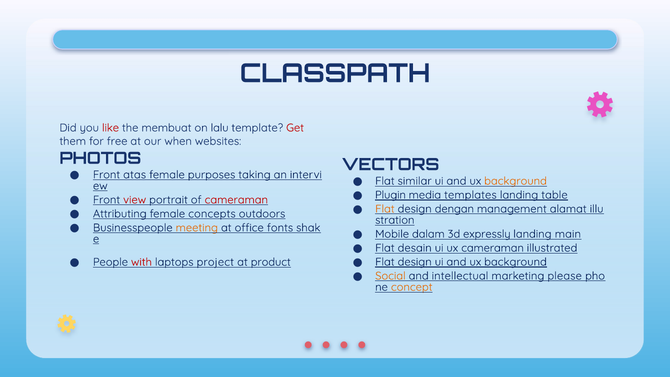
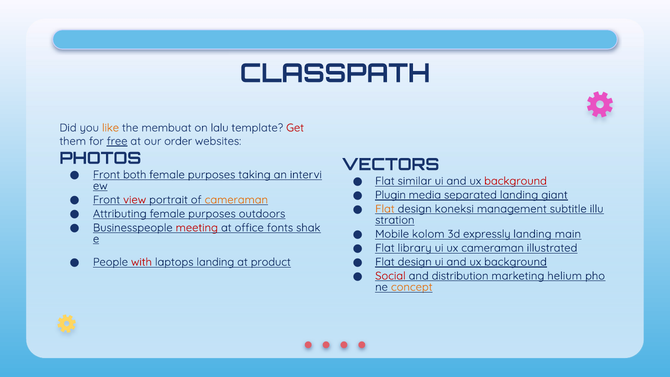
like colour: red -> orange
free underline: none -> present
when: when -> order
atas: atas -> both
background at (516, 181) colour: orange -> red
templates: templates -> separated
table: table -> giant
cameraman at (236, 200) colour: red -> orange
dengan: dengan -> koneksi
alamat: alamat -> subtitle
concepts at (212, 214): concepts -> purposes
meeting colour: orange -> red
dalam: dalam -> kolom
desain: desain -> library
laptops project: project -> landing
Social colour: orange -> red
intellectual: intellectual -> distribution
please: please -> helium
